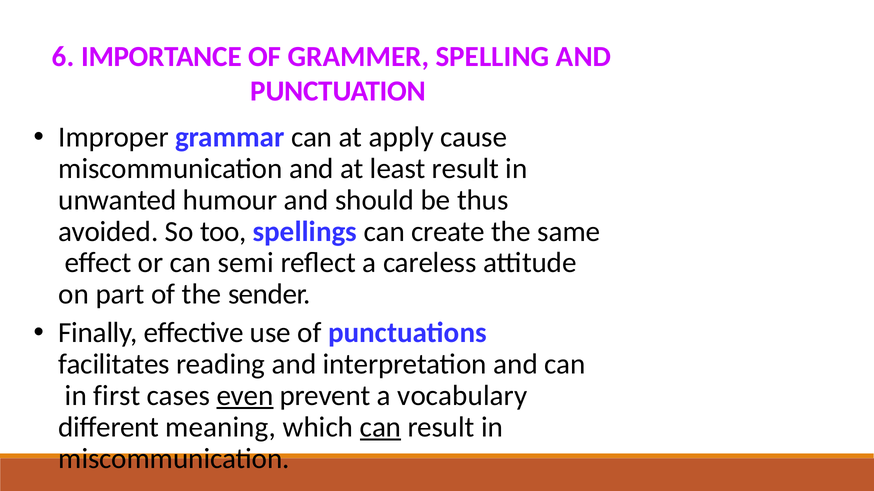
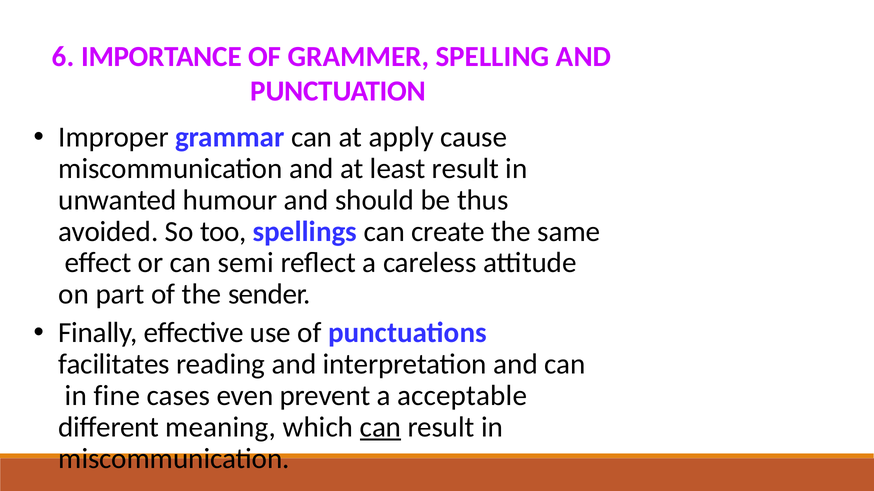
first: first -> fine
even underline: present -> none
vocabulary: vocabulary -> acceptable
